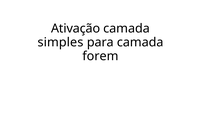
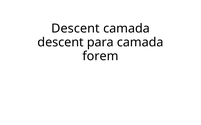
Ativação at (76, 29): Ativação -> Descent
simples at (60, 42): simples -> descent
